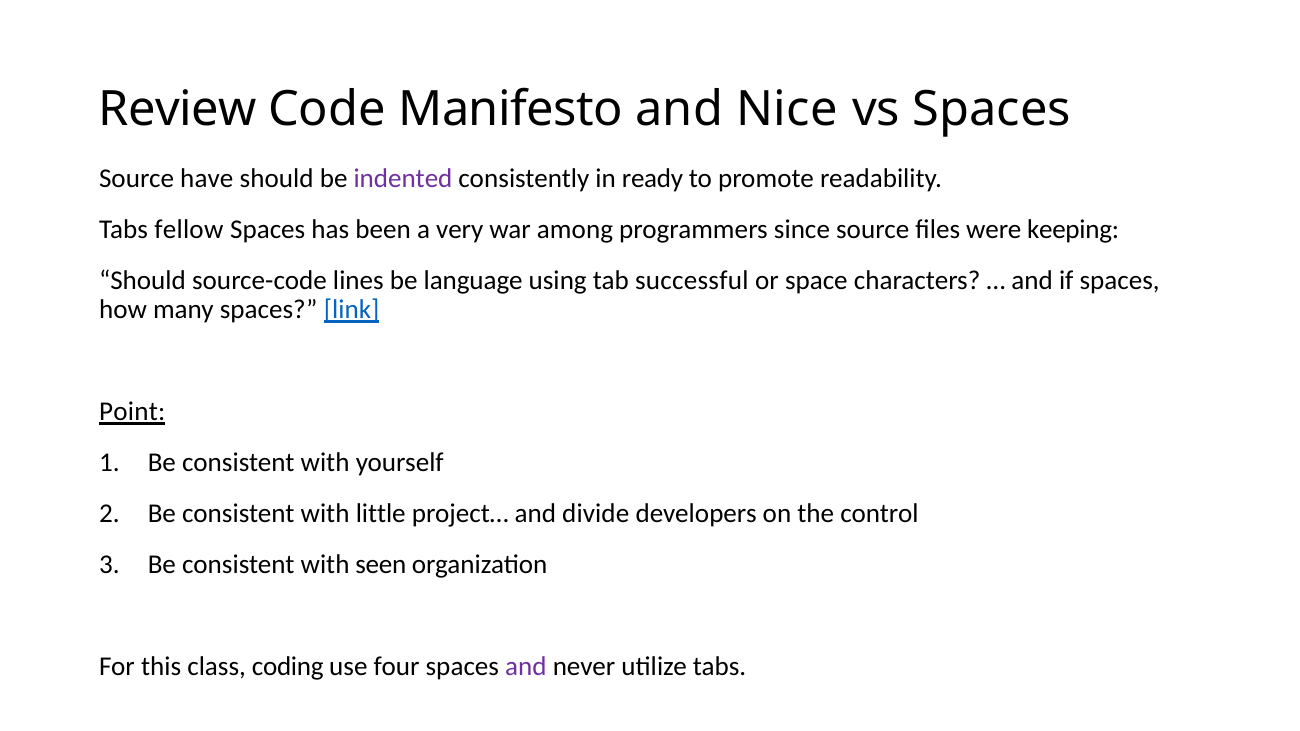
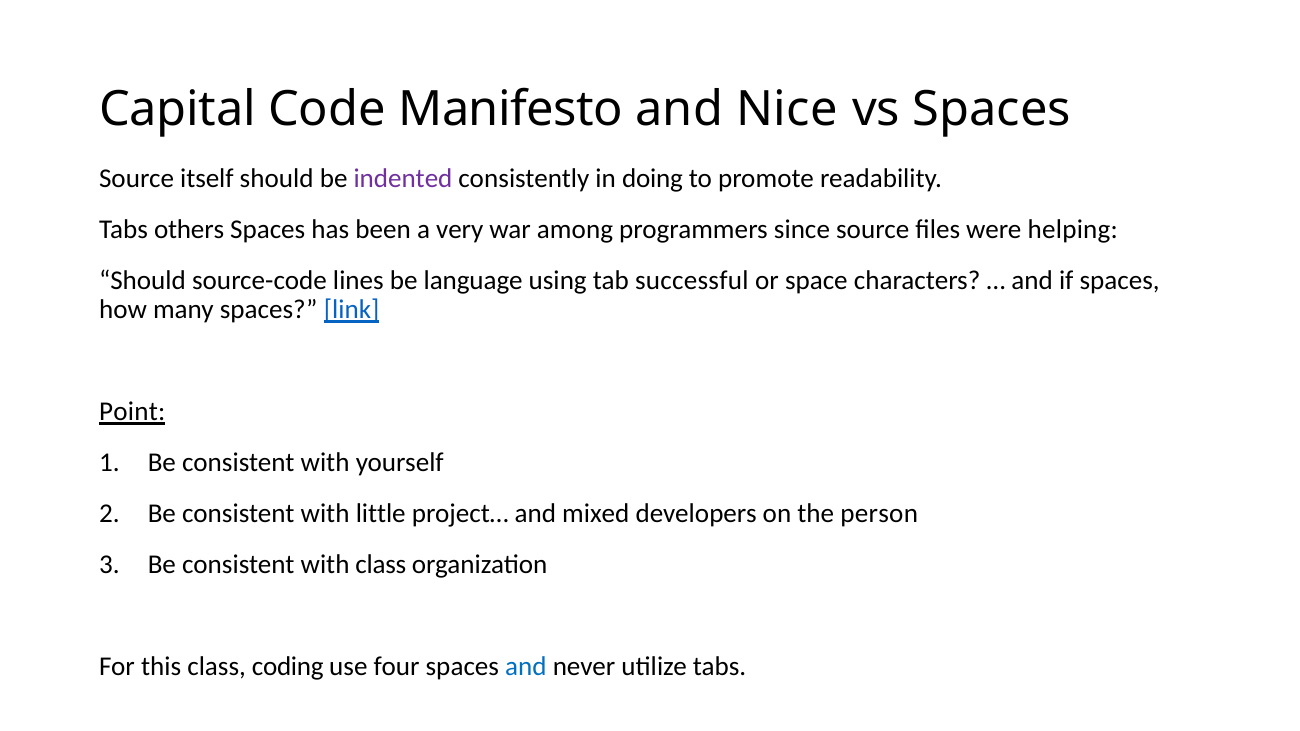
Review: Review -> Capital
have: have -> itself
ready: ready -> doing
fellow: fellow -> others
keeping: keeping -> helping
divide: divide -> mixed
control: control -> person
with seen: seen -> class
and at (526, 667) colour: purple -> blue
